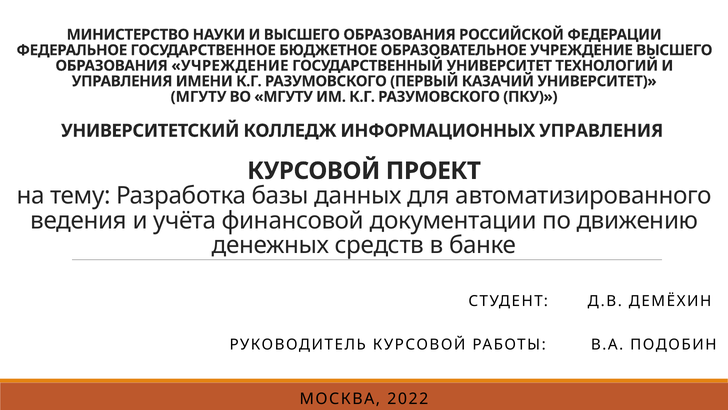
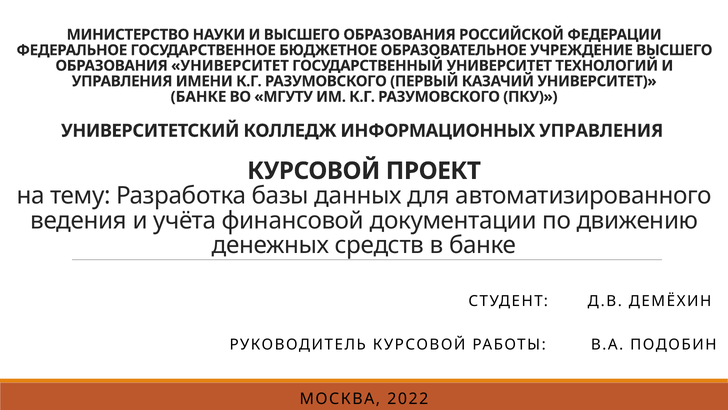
ОБРАЗОВАНИЯ УЧРЕЖДЕНИЕ: УЧРЕЖДЕНИЕ -> УНИВЕРСИТЕТ
МГУТУ at (199, 97): МГУТУ -> БАНКЕ
